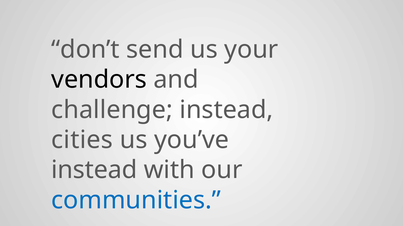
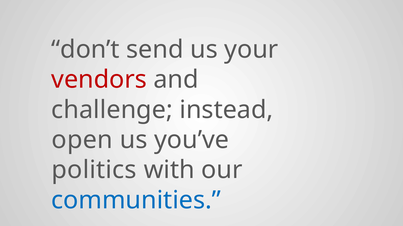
vendors colour: black -> red
cities: cities -> open
instead at (94, 171): instead -> politics
